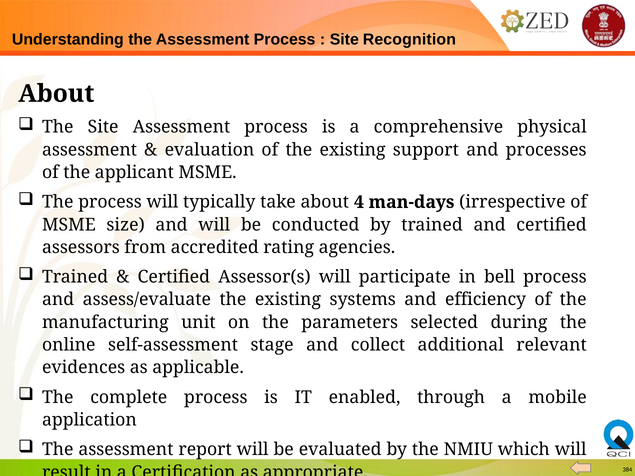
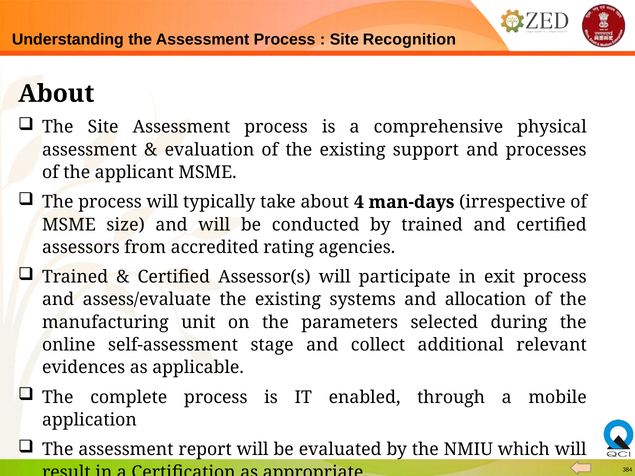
bell: bell -> exit
efficiency: efficiency -> allocation
